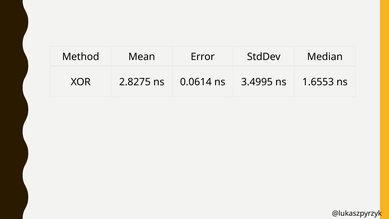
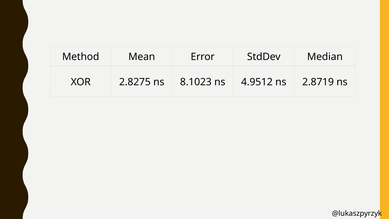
0.0614: 0.0614 -> 8.1023
3.4995: 3.4995 -> 4.9512
1.6553: 1.6553 -> 2.8719
